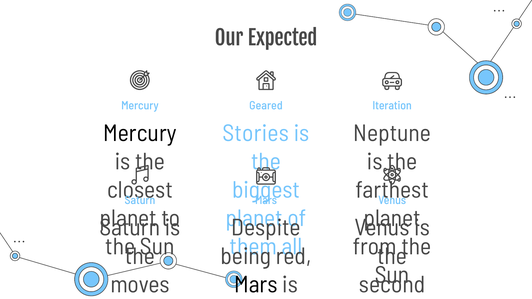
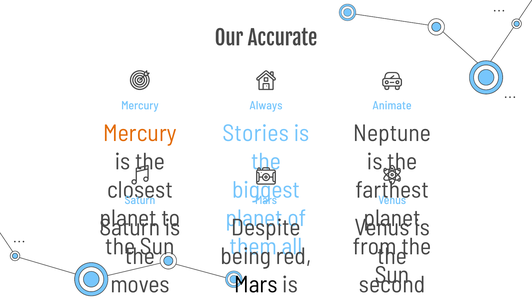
Expected: Expected -> Accurate
Geared: Geared -> Always
Iteration: Iteration -> Animate
Mercury at (140, 133) colour: black -> orange
